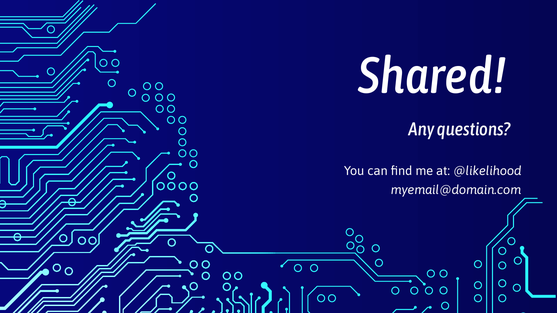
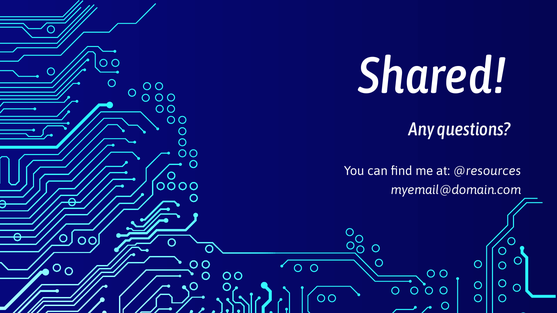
@likelihood: @likelihood -> @resources
